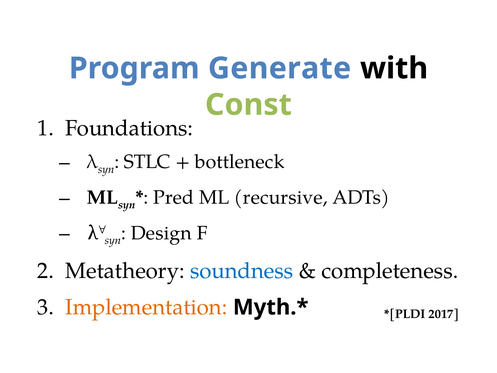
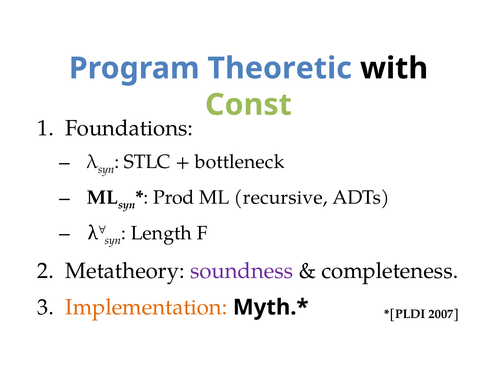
Generate: Generate -> Theoretic
Pred: Pred -> Prod
Design: Design -> Length
soundness colour: blue -> purple
2017: 2017 -> 2007
